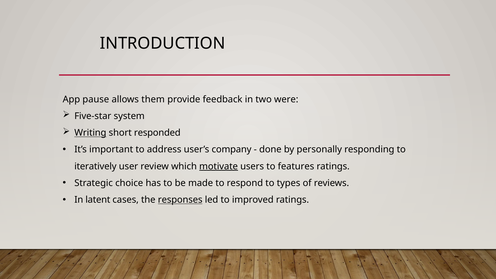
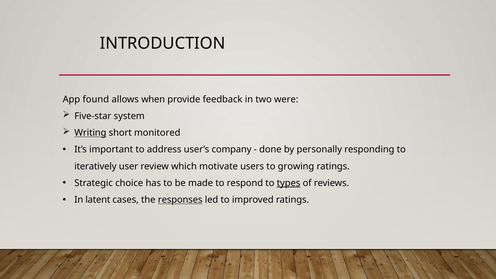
pause: pause -> found
them: them -> when
responded: responded -> monitored
motivate underline: present -> none
features: features -> growing
types underline: none -> present
